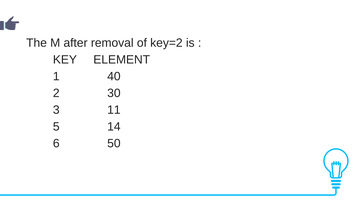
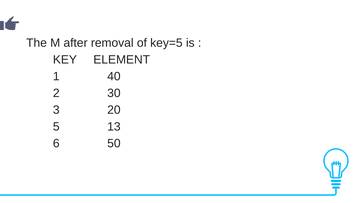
key=2: key=2 -> key=5
11: 11 -> 20
14: 14 -> 13
